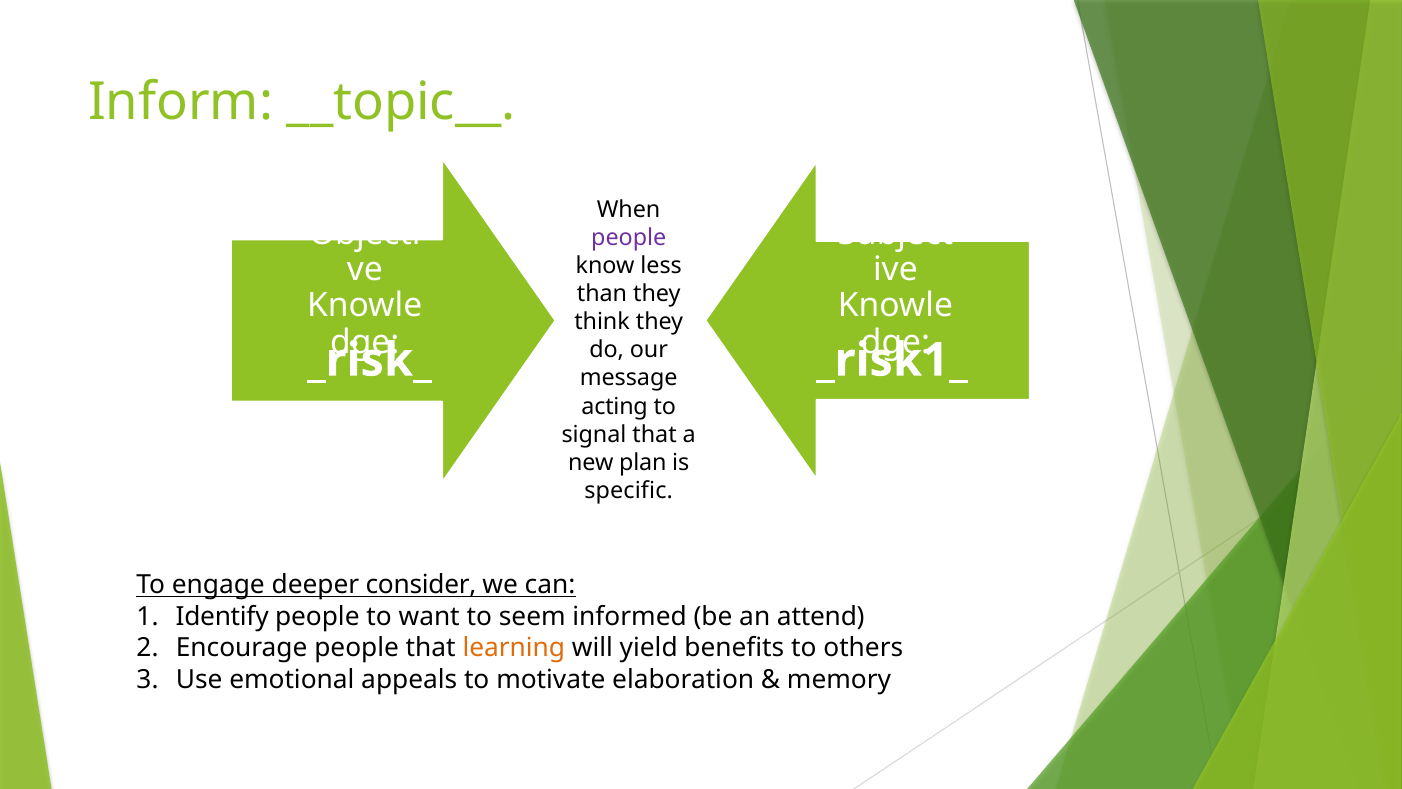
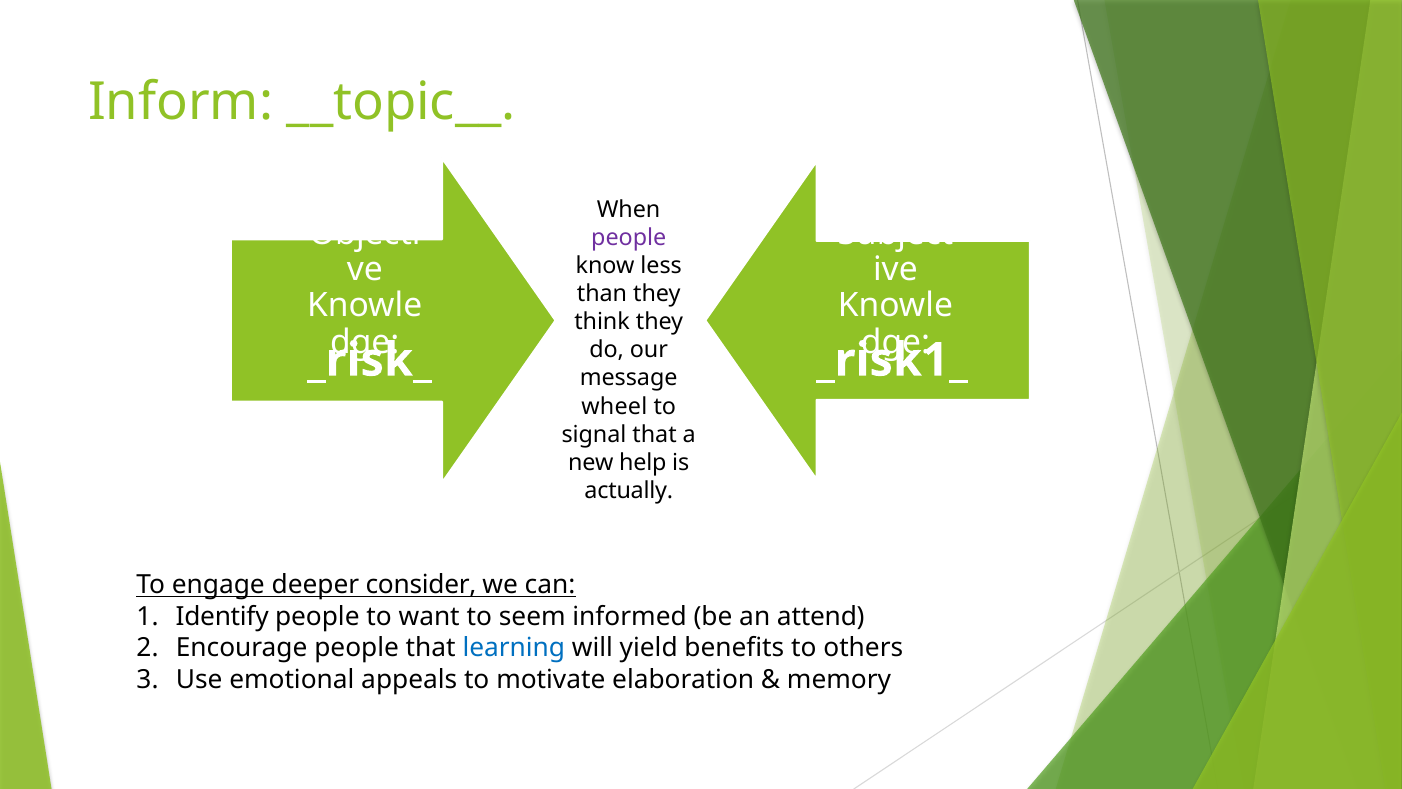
acting: acting -> wheel
plan: plan -> help
specific: specific -> actually
learning colour: orange -> blue
